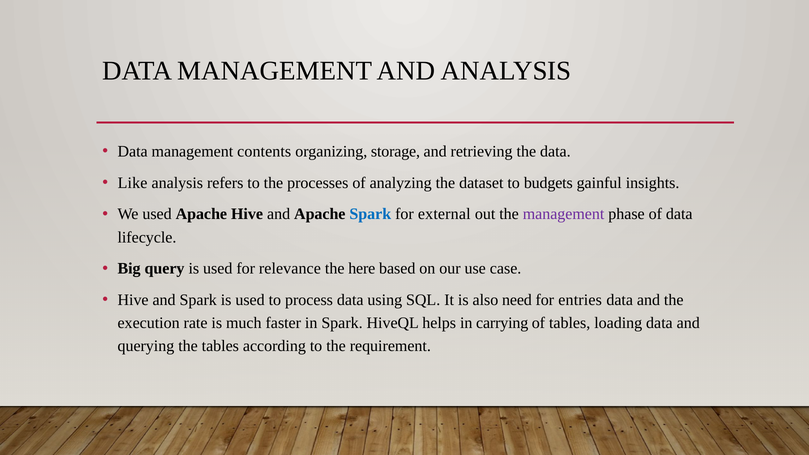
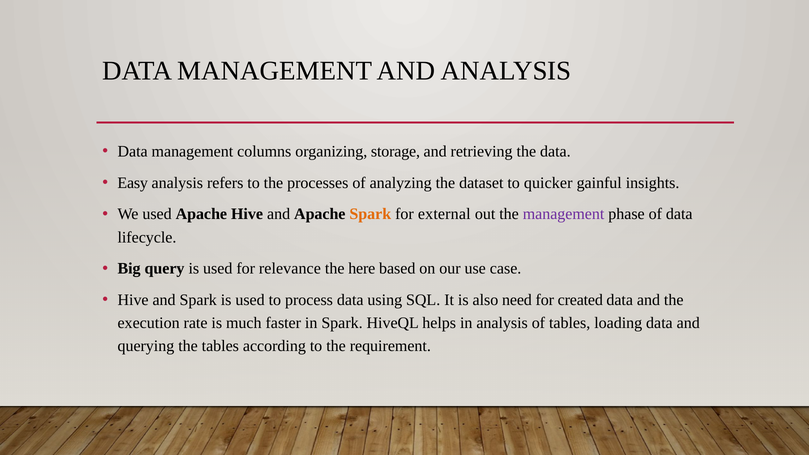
contents: contents -> columns
Like: Like -> Easy
budgets: budgets -> quicker
Spark at (370, 214) colour: blue -> orange
entries: entries -> created
in carrying: carrying -> analysis
